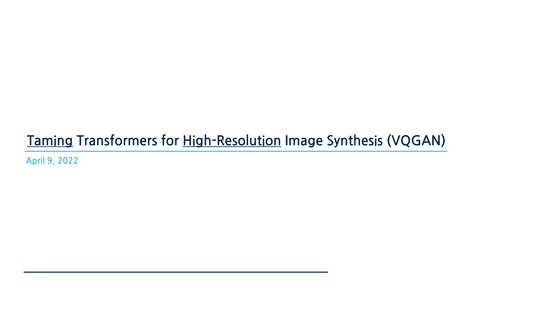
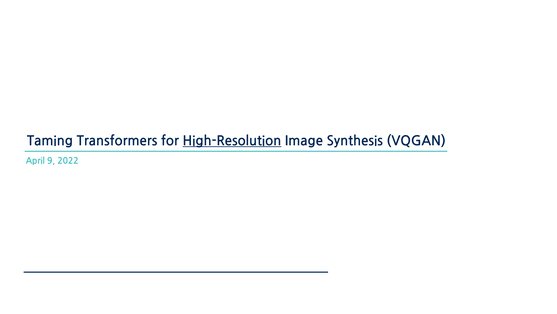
Taming underline: present -> none
